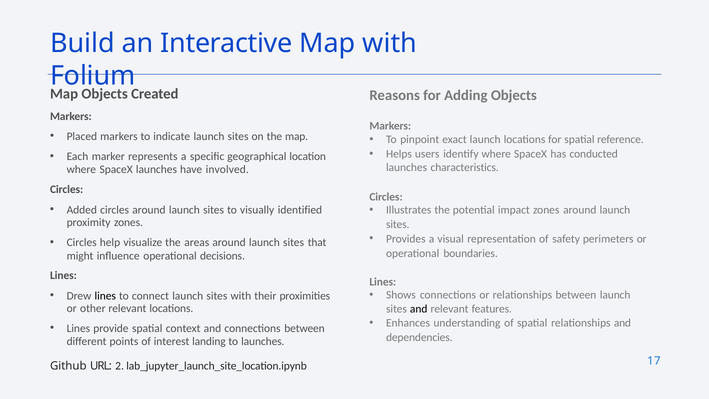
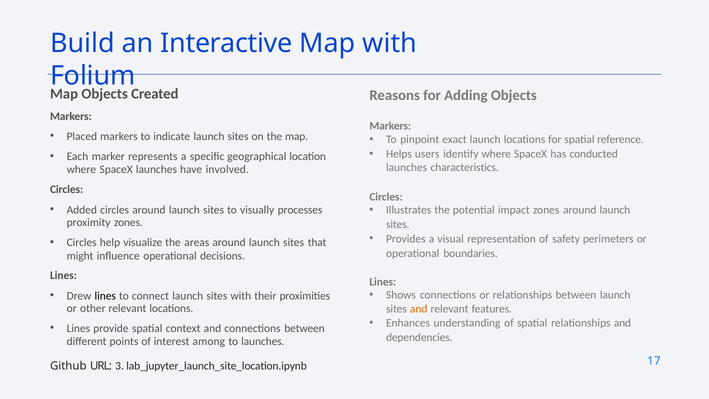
identified: identified -> processes
and at (419, 309) colour: black -> orange
landing: landing -> among
2: 2 -> 3
